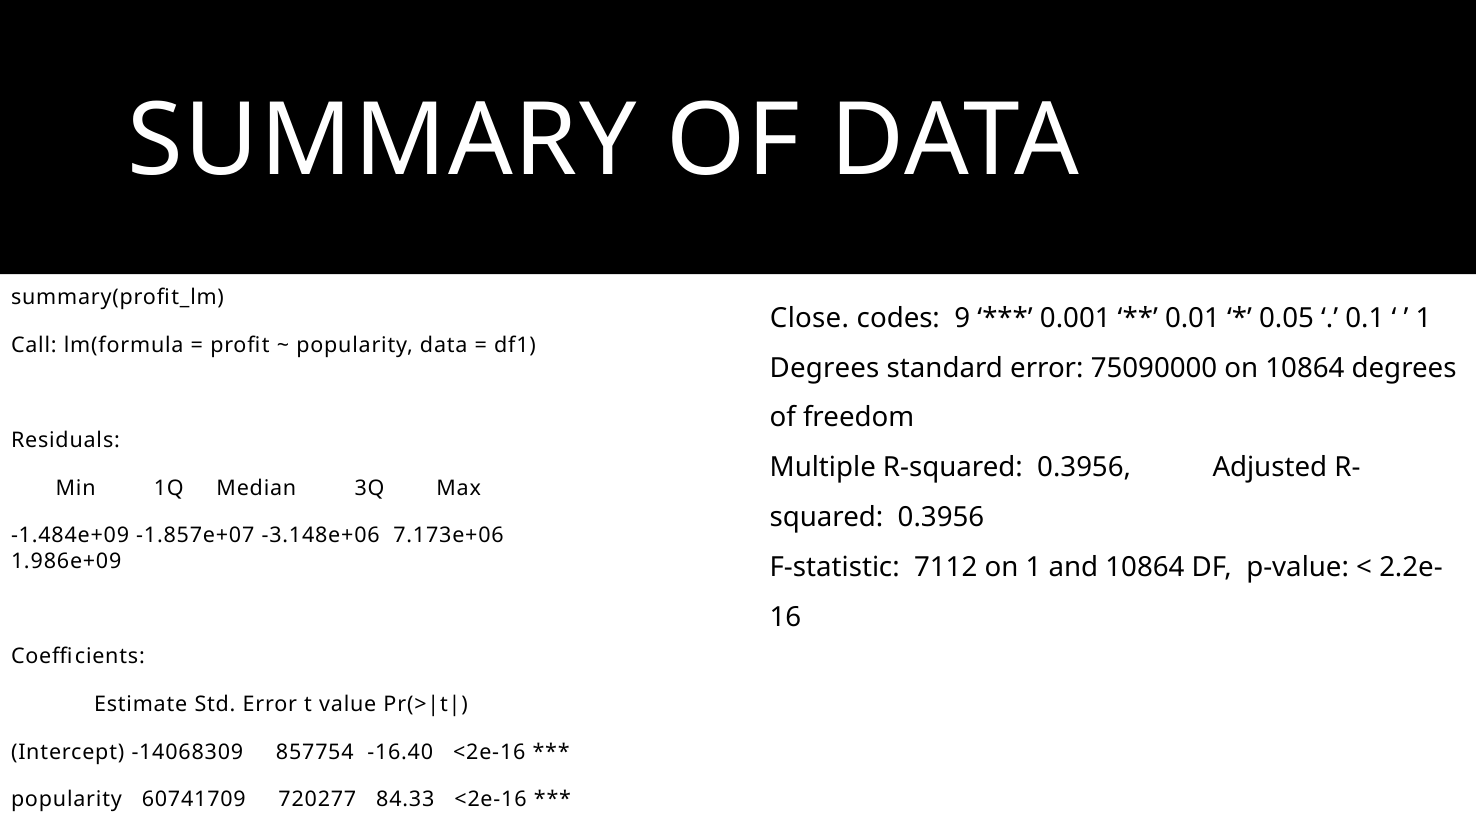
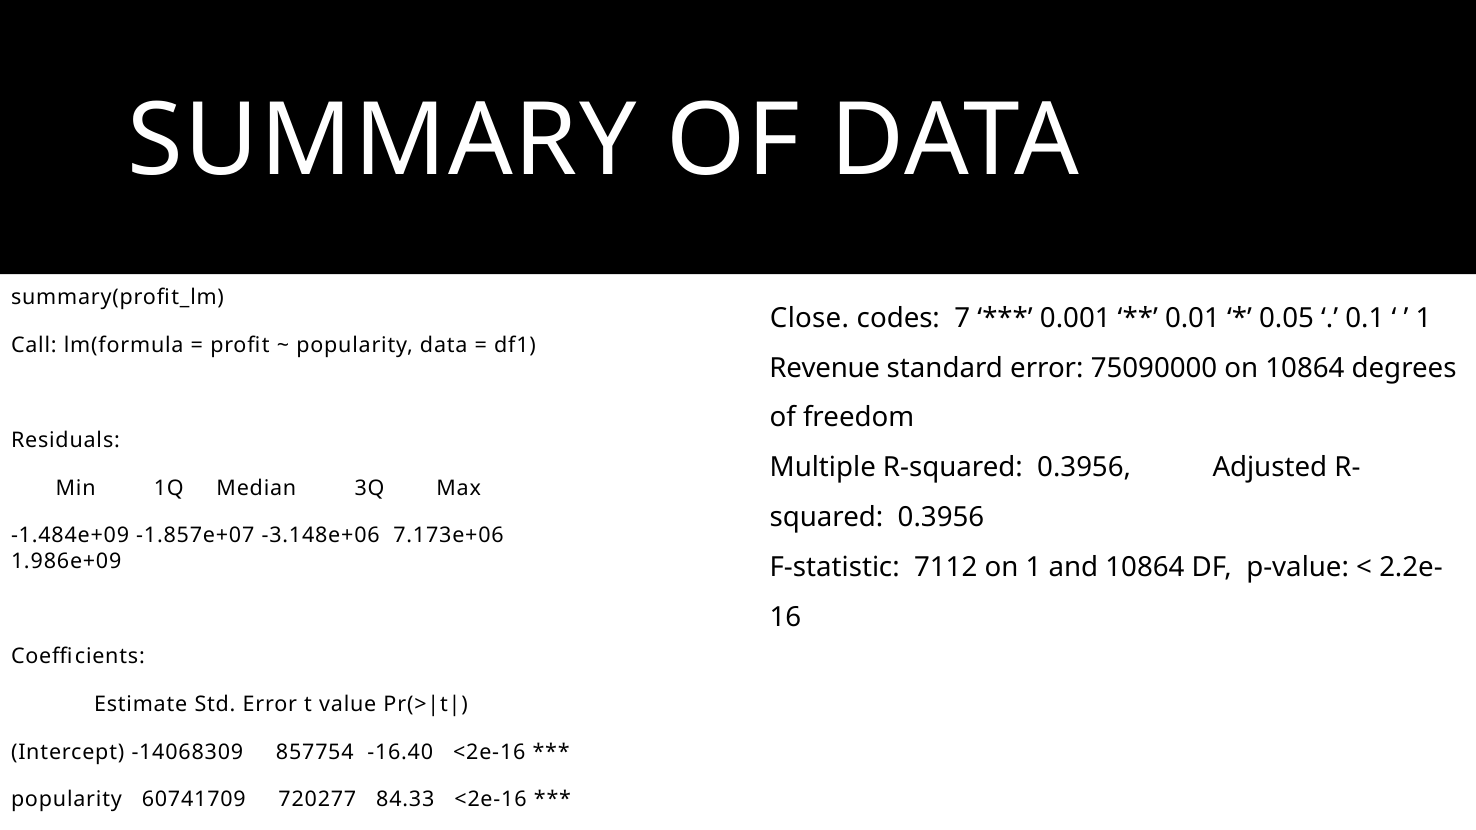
9: 9 -> 7
Degrees at (825, 368): Degrees -> Revenue
